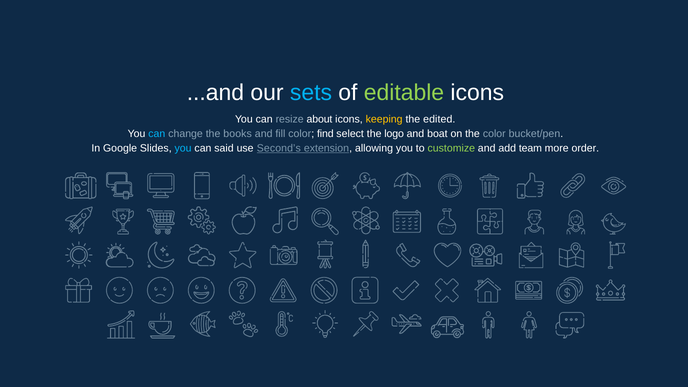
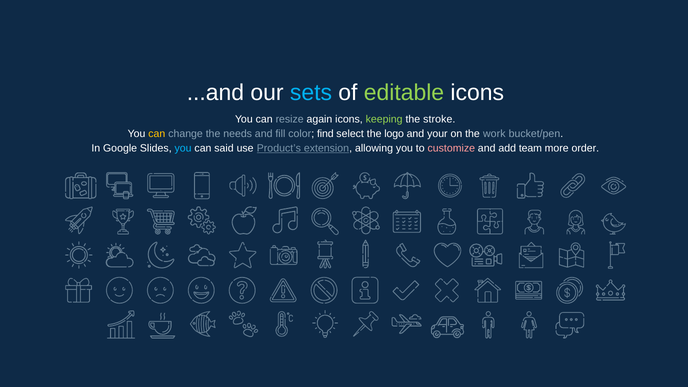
about: about -> again
keeping colour: yellow -> light green
edited: edited -> stroke
can at (157, 134) colour: light blue -> yellow
books: books -> needs
boat: boat -> your
the color: color -> work
Second’s: Second’s -> Product’s
customize colour: light green -> pink
